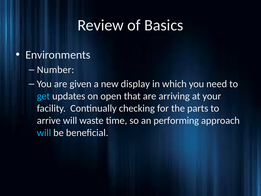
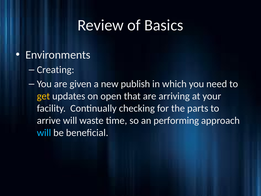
Number: Number -> Creating
display: display -> publish
get colour: light blue -> yellow
